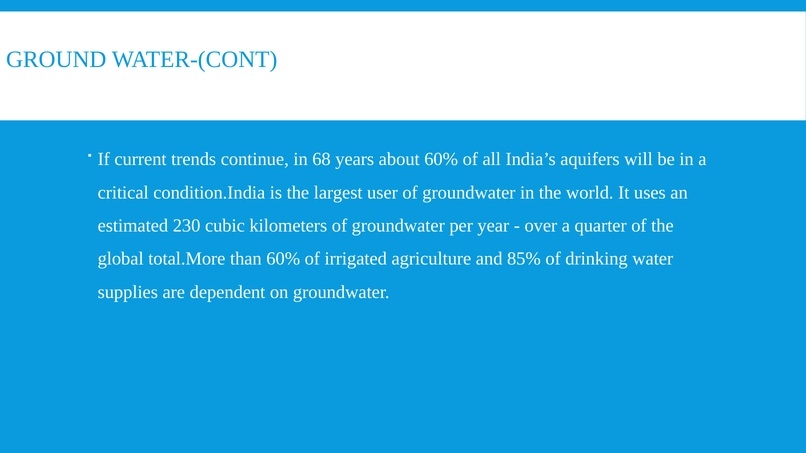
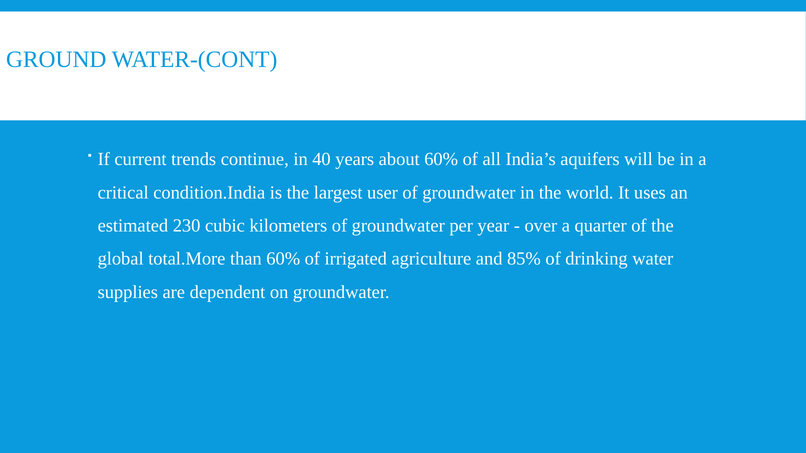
68: 68 -> 40
